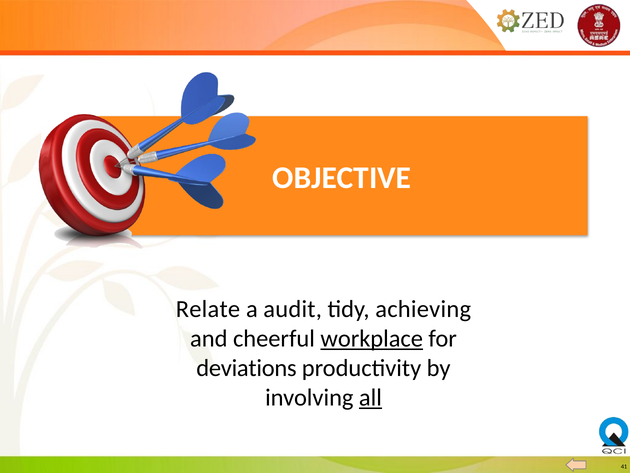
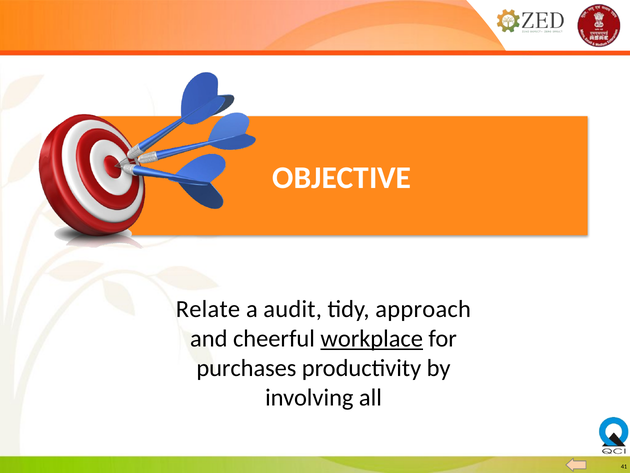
achieving: achieving -> approach
deviations: deviations -> purchases
all underline: present -> none
